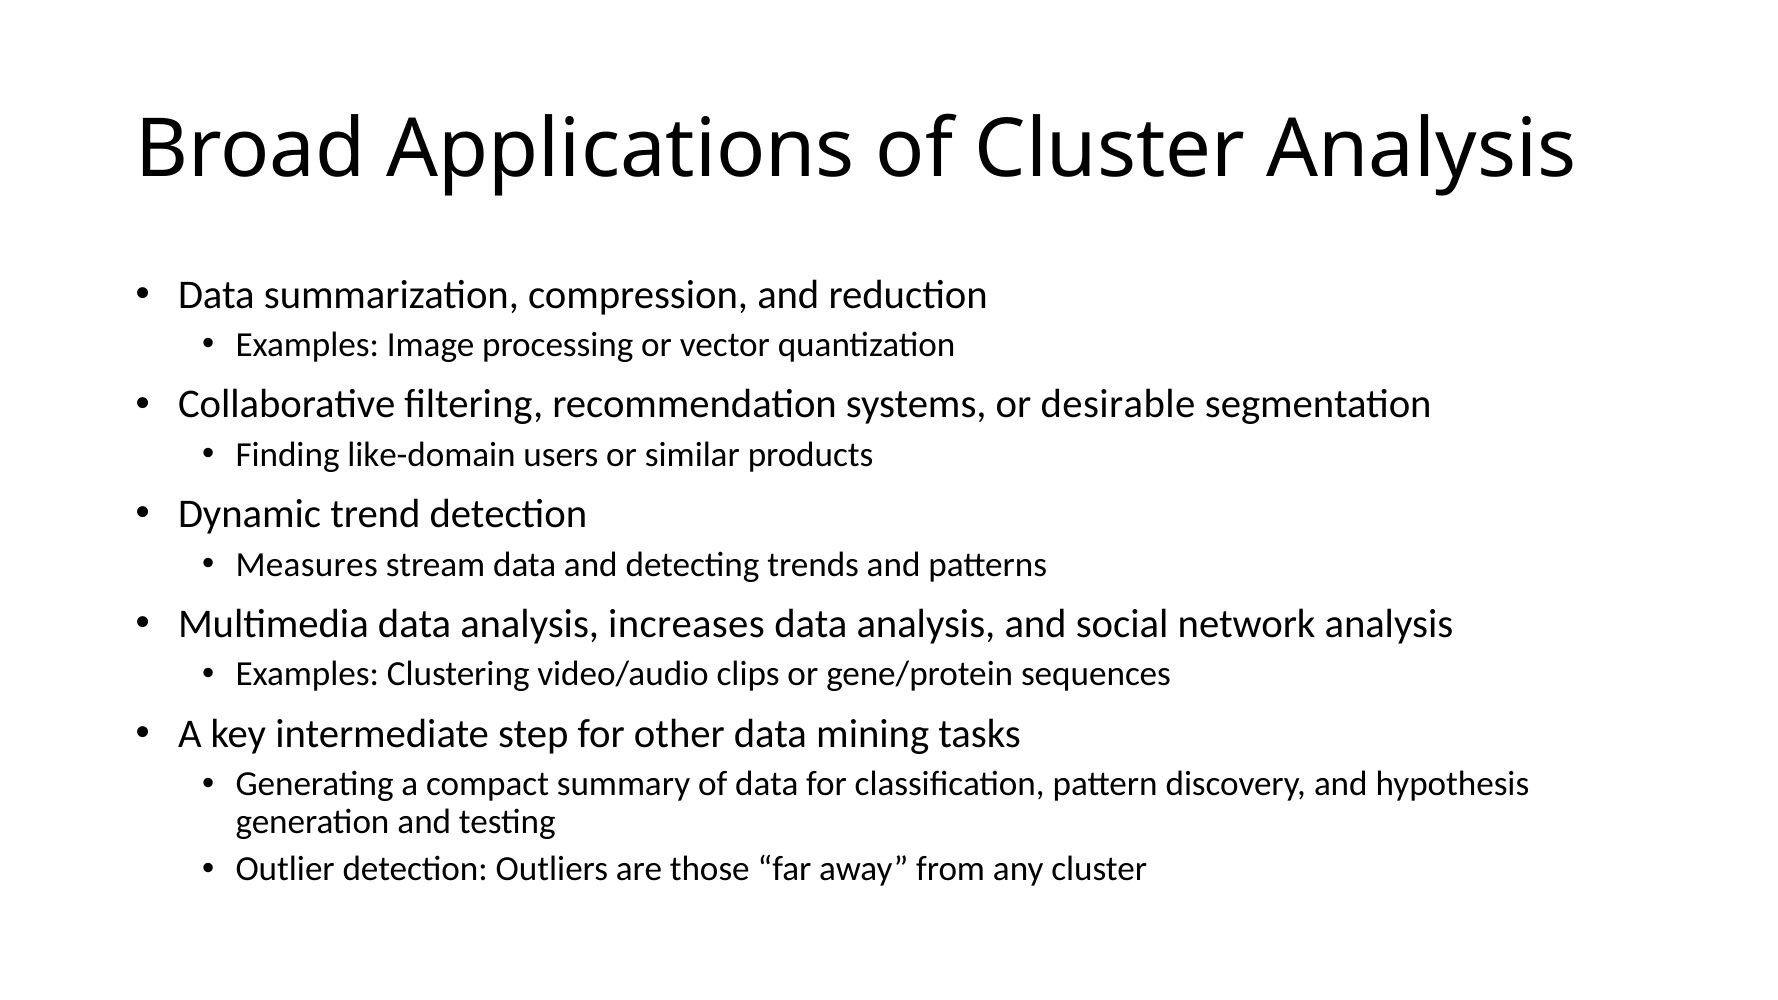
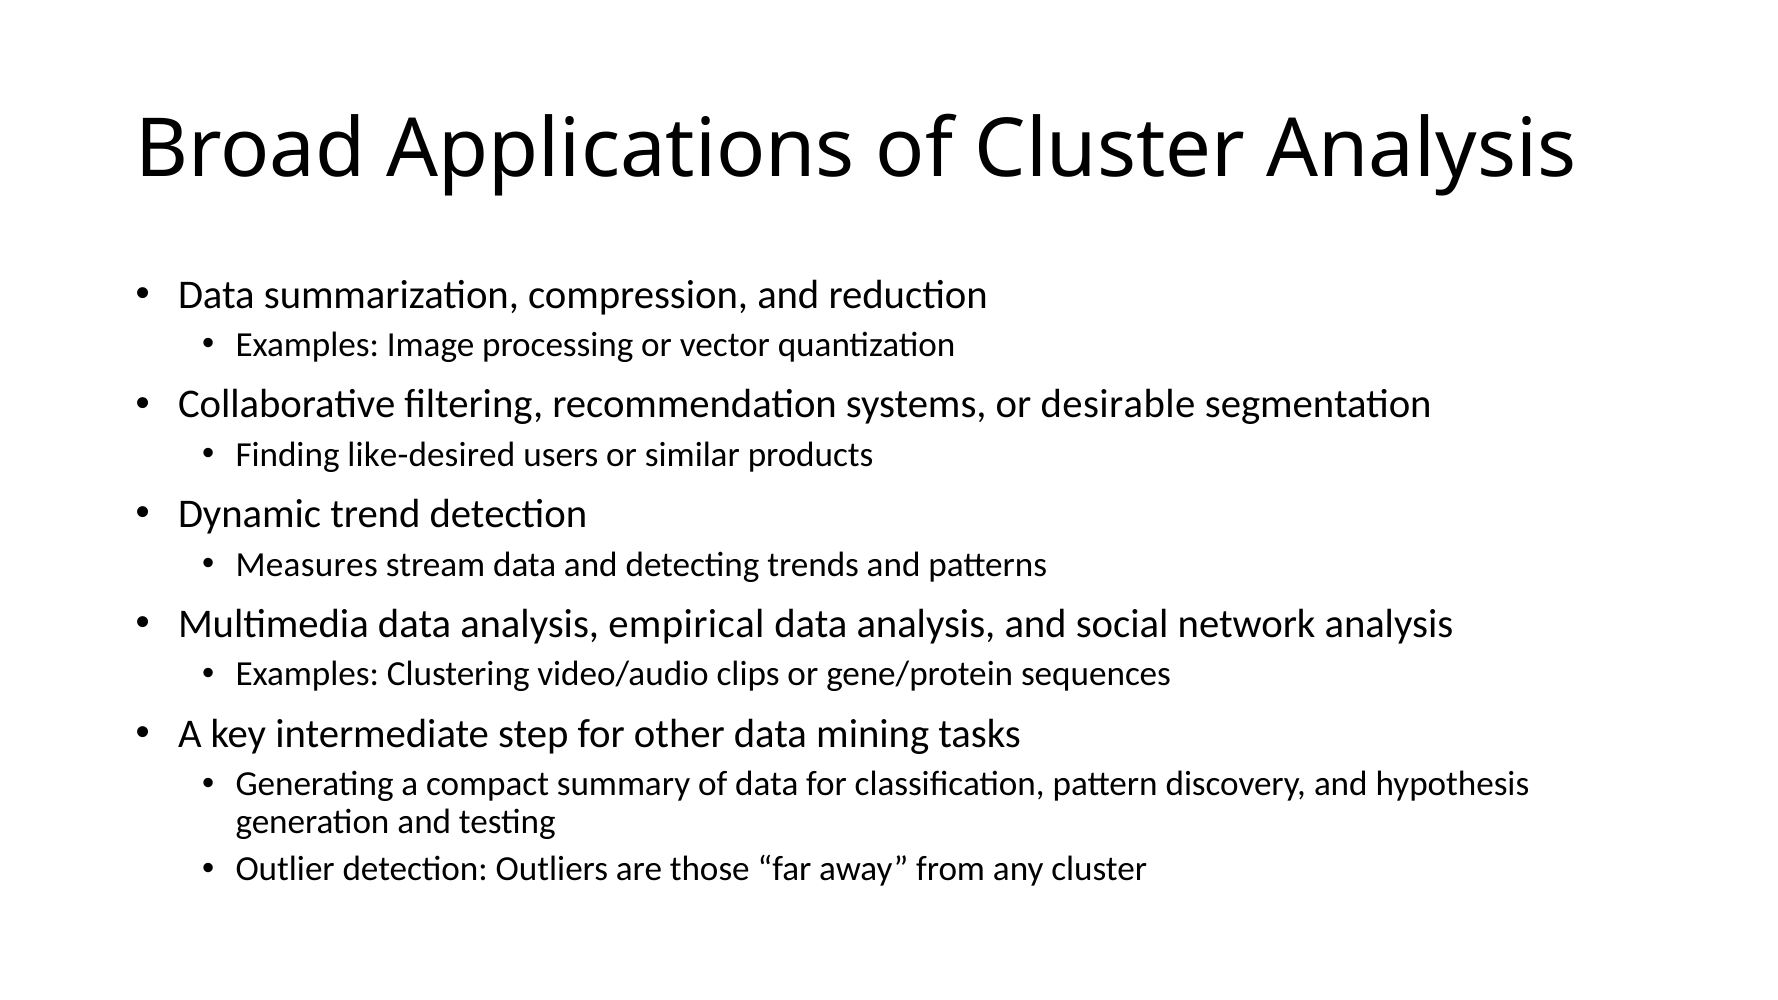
like-domain: like-domain -> like-desired
increases: increases -> empirical
